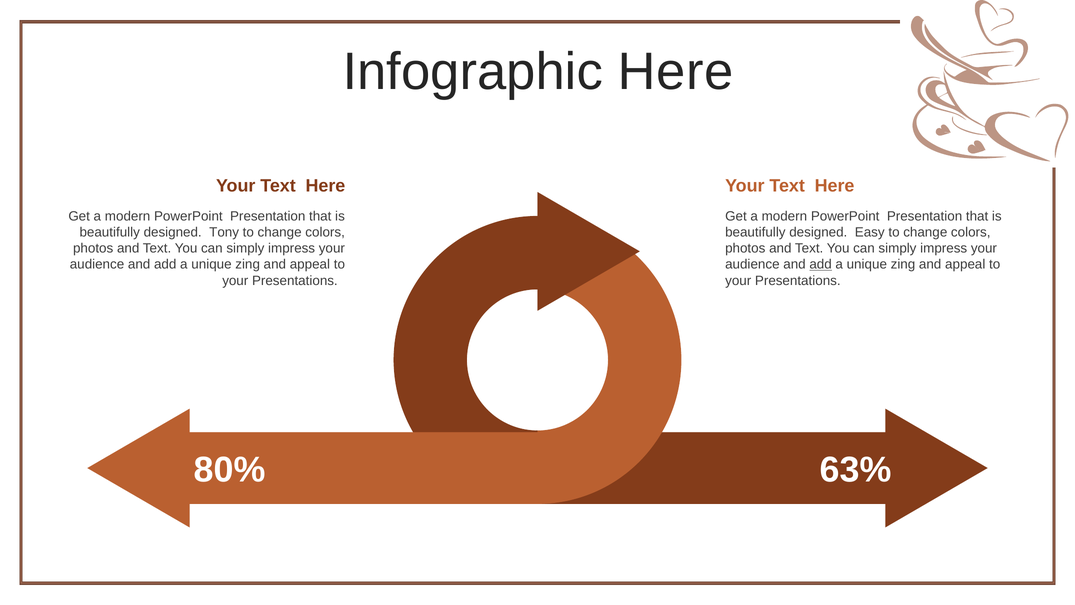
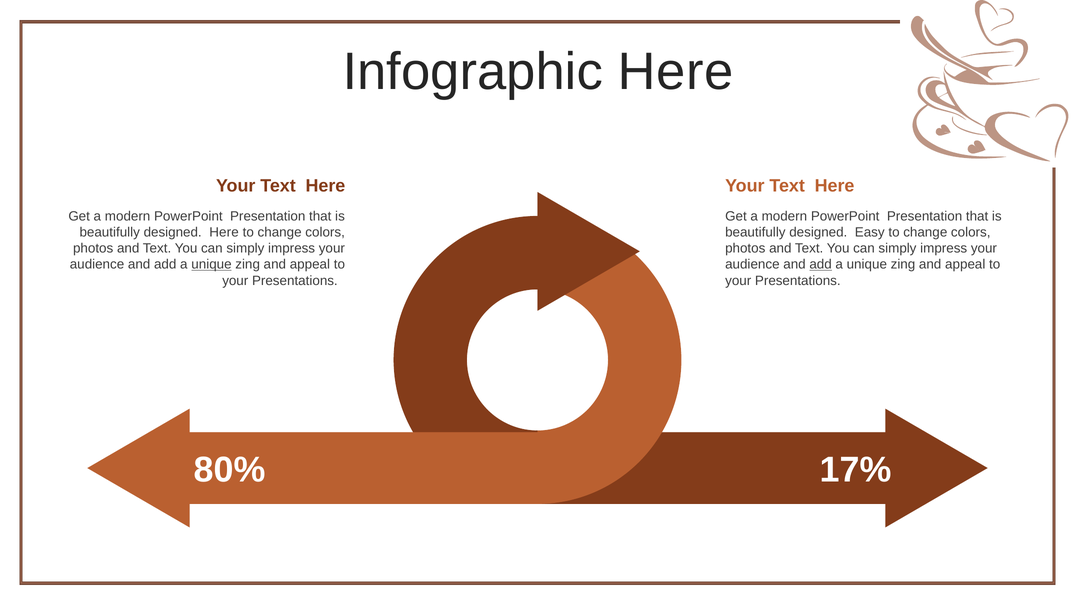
designed Tony: Tony -> Here
unique at (211, 264) underline: none -> present
63%: 63% -> 17%
